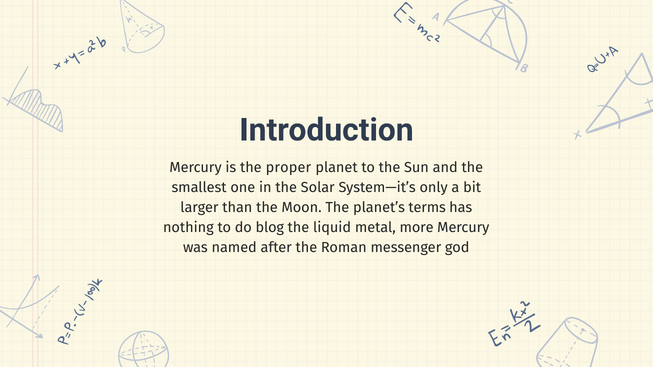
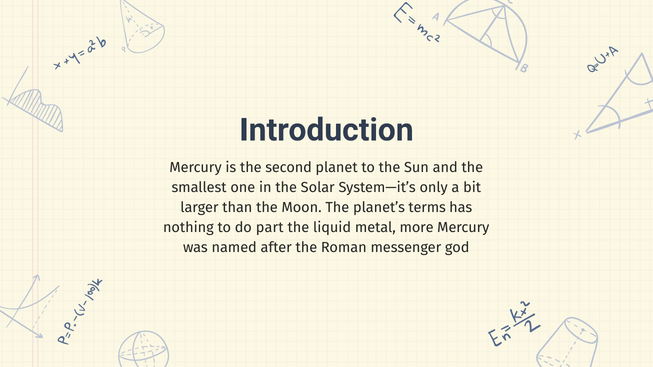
proper: proper -> second
blog: blog -> part
